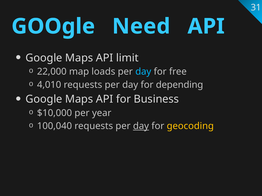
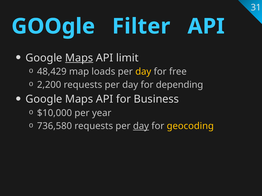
Need: Need -> Filter
Maps at (79, 58) underline: none -> present
22,000: 22,000 -> 48,429
day at (143, 72) colour: light blue -> yellow
4,010: 4,010 -> 2,200
100,040: 100,040 -> 736,580
